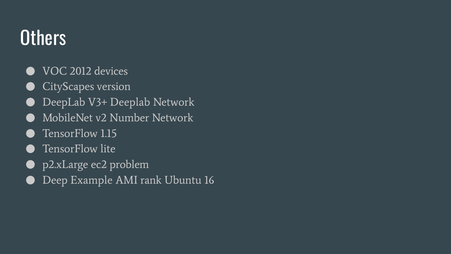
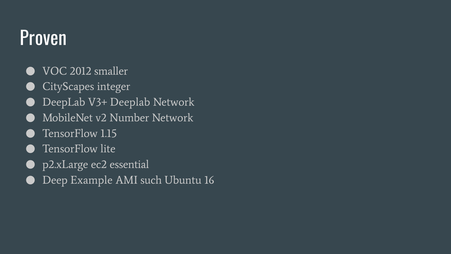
Others: Others -> Proven
devices: devices -> smaller
version: version -> integer
problem: problem -> essential
rank: rank -> such
